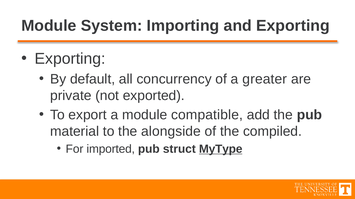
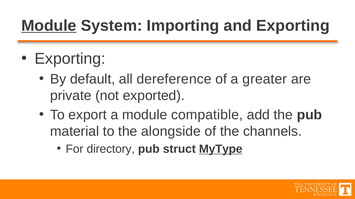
Module at (49, 26) underline: none -> present
concurrency: concurrency -> dereference
compiled: compiled -> channels
imported: imported -> directory
